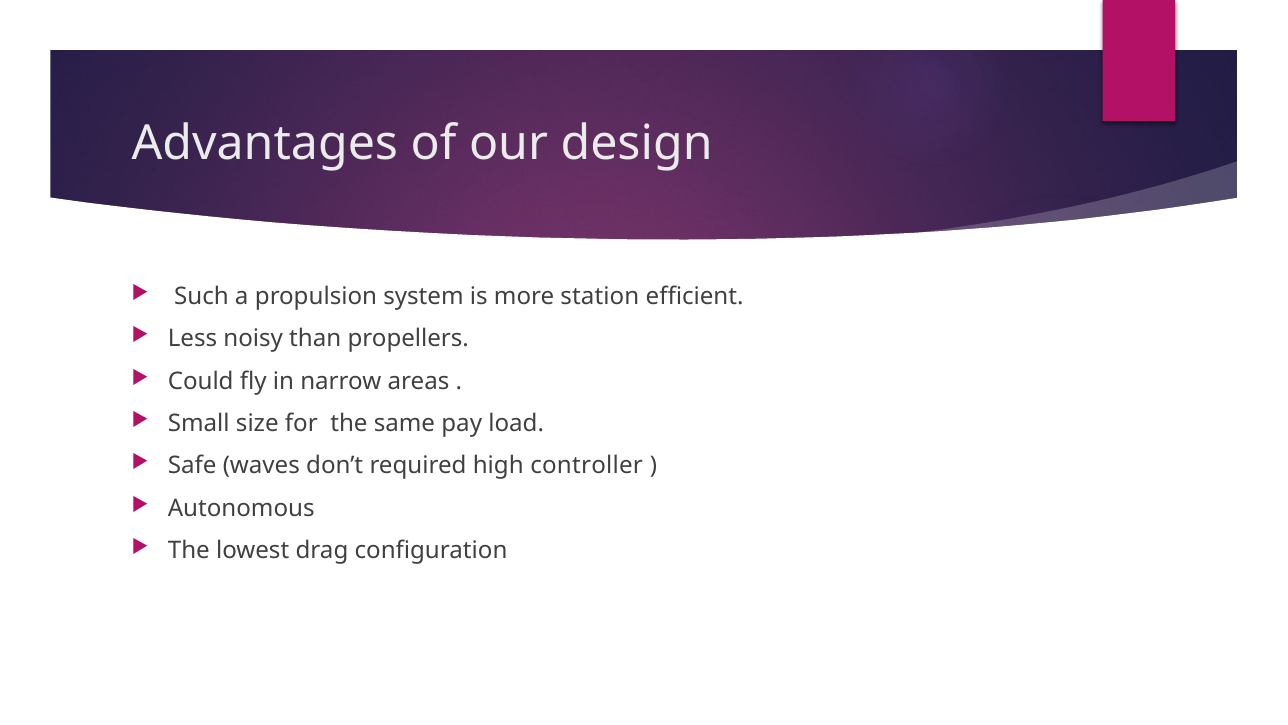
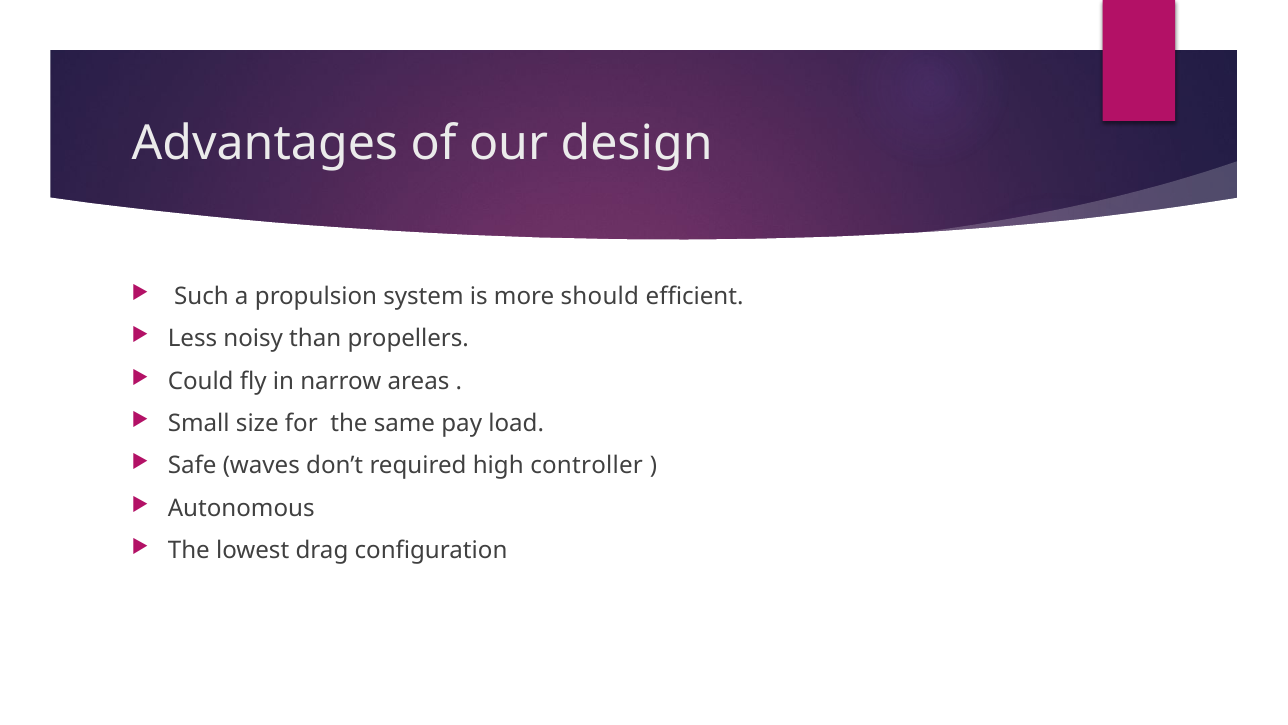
station: station -> should
